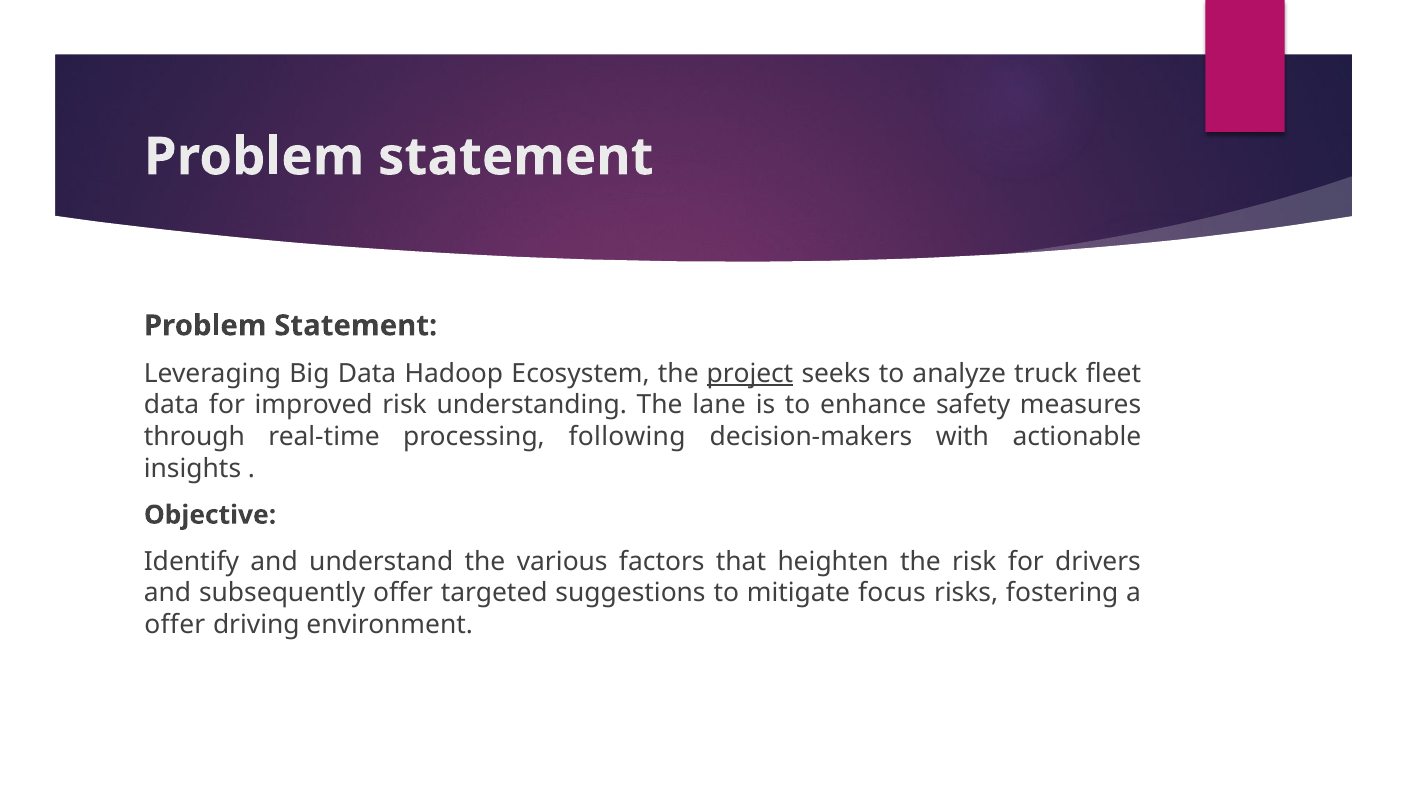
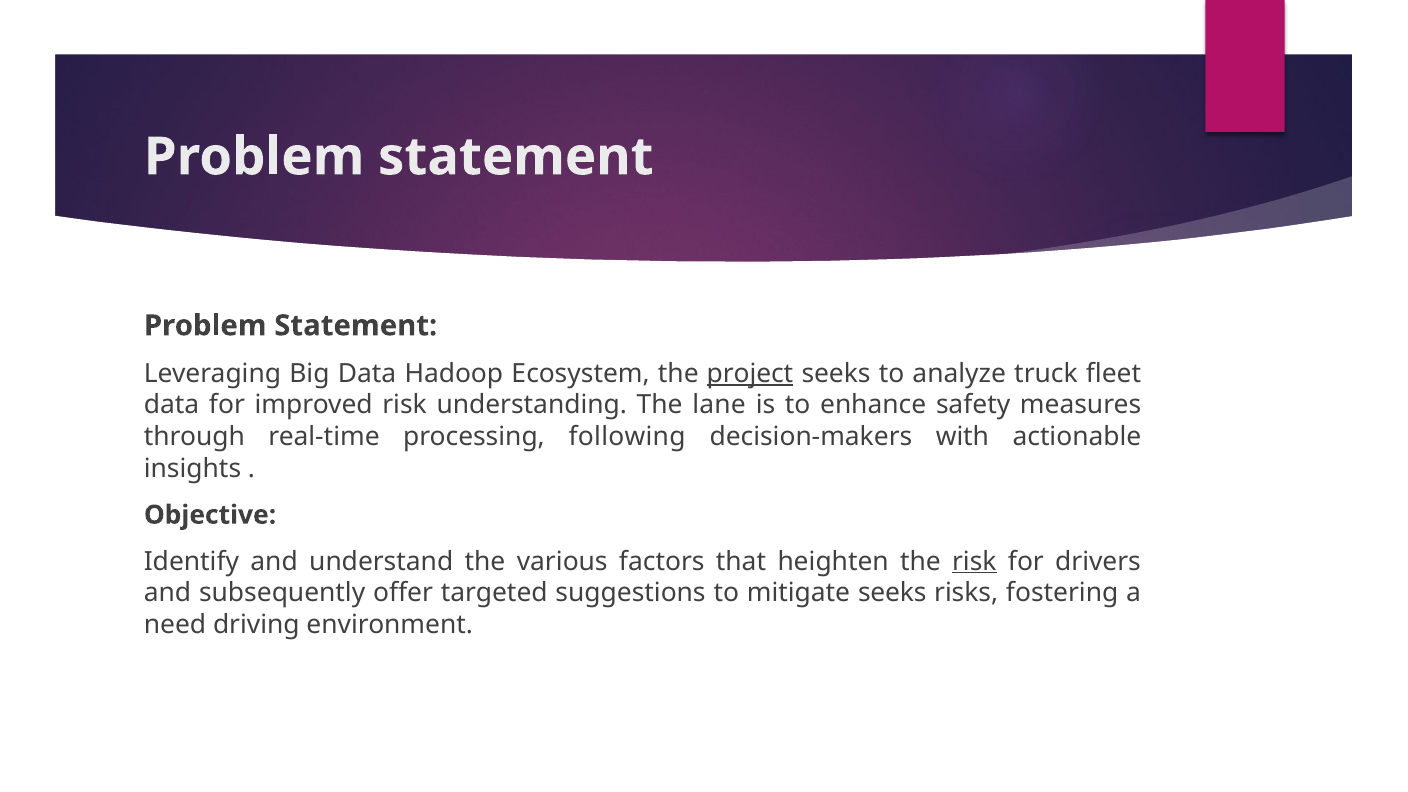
risk at (974, 561) underline: none -> present
mitigate focus: focus -> seeks
offer at (175, 625): offer -> need
